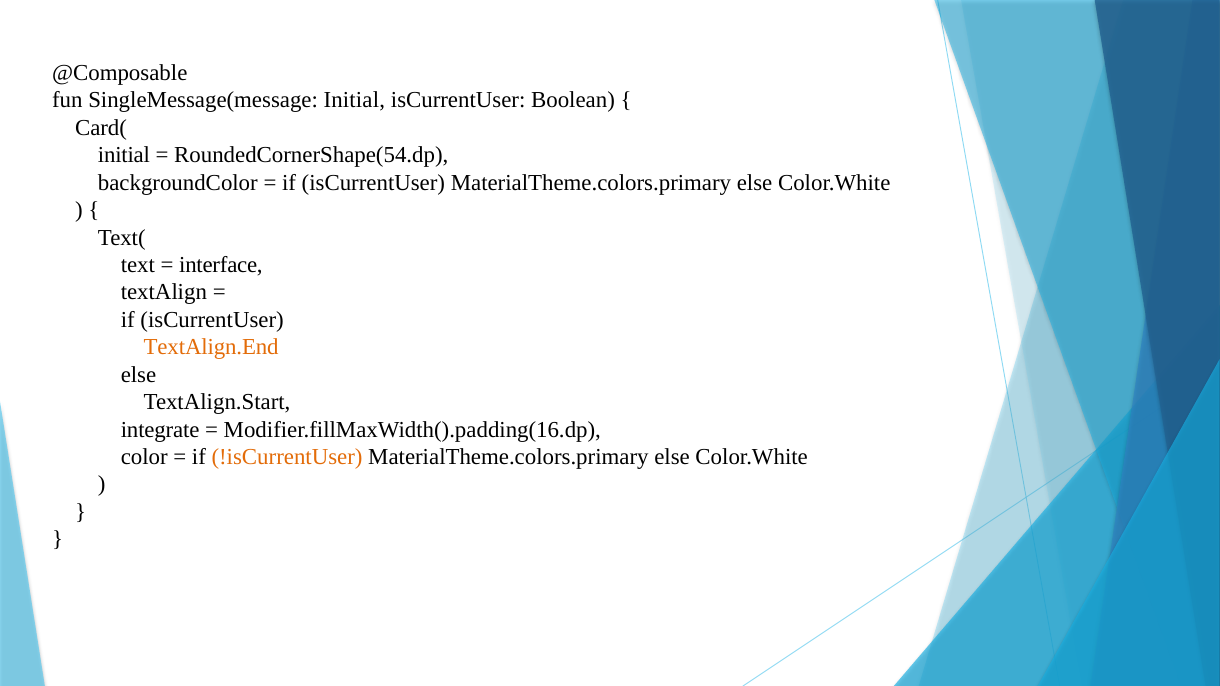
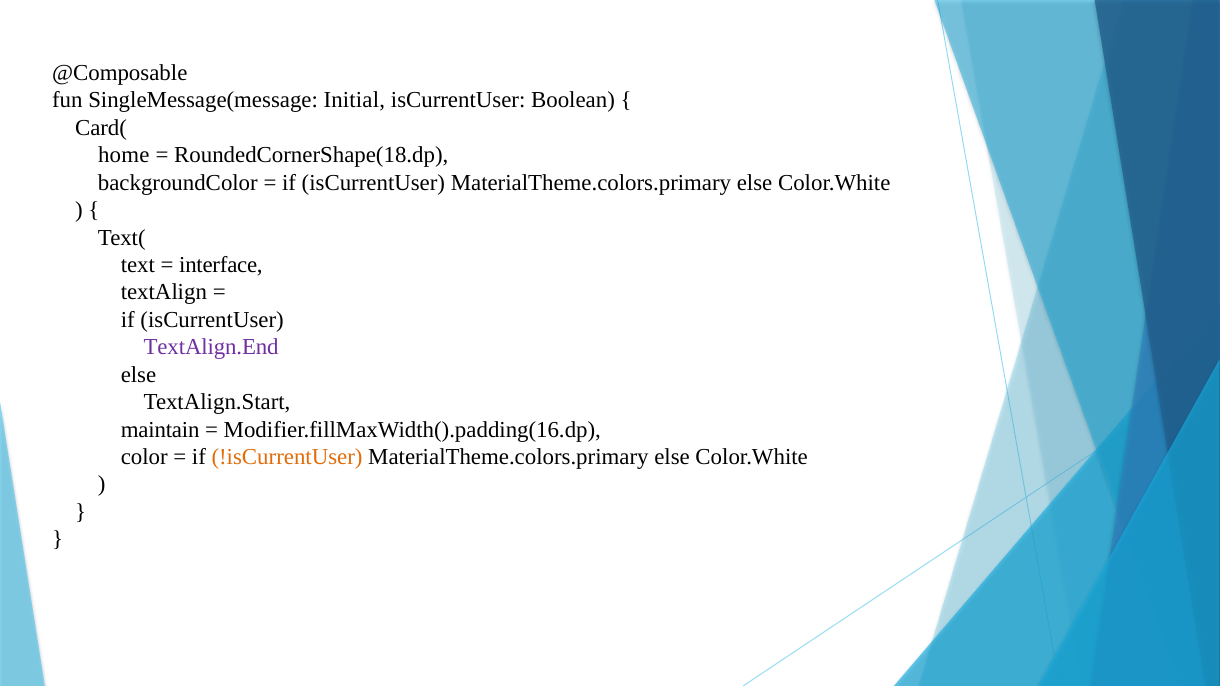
initial at (124, 155): initial -> home
RoundedCornerShape(54.dp: RoundedCornerShape(54.dp -> RoundedCornerShape(18.dp
TextAlign.End colour: orange -> purple
integrate: integrate -> maintain
